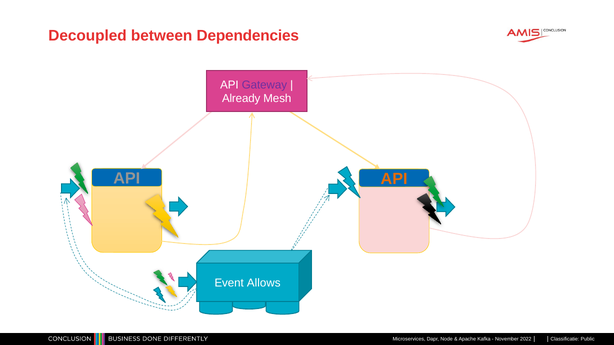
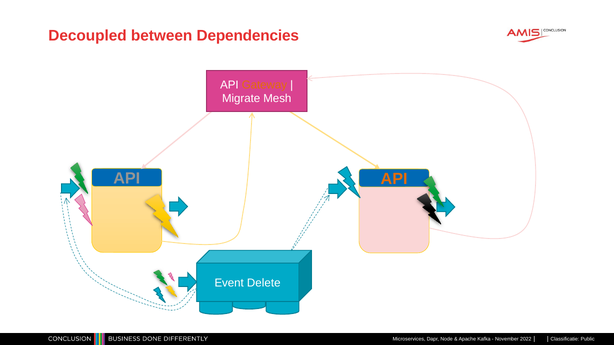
Gateway colour: purple -> orange
Already: Already -> Migrate
Allows: Allows -> Delete
